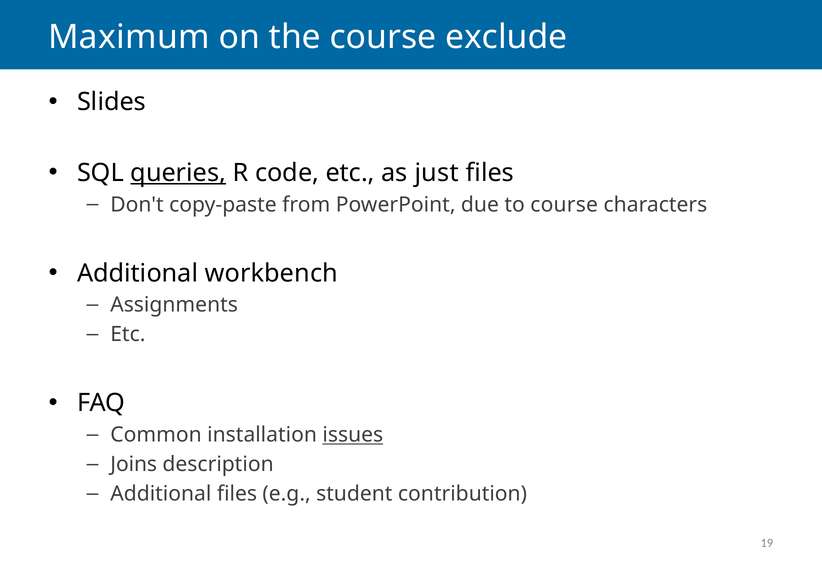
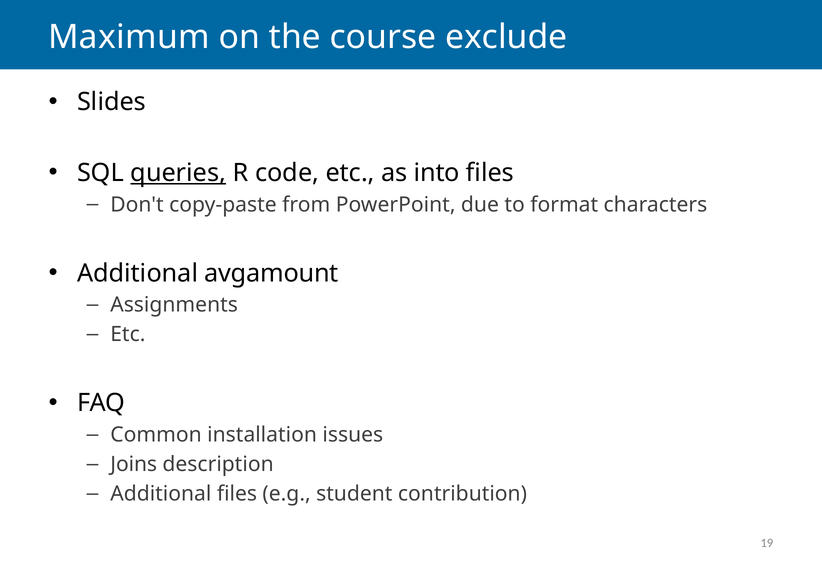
just: just -> into
to course: course -> format
workbench: workbench -> avgamount
issues underline: present -> none
